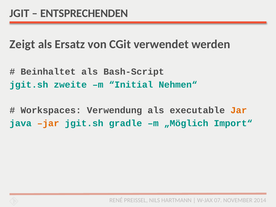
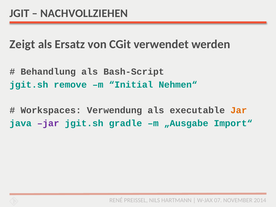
ENTSPRECHENDEN: ENTSPRECHENDEN -> NACHVOLLZIEHEN
Beinhaltet: Beinhaltet -> Behandlung
zweite: zweite -> remove
jar at (48, 123) colour: orange -> purple
„Möglich: „Möglich -> „Ausgabe
